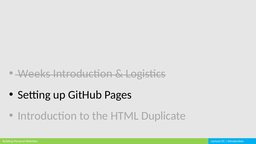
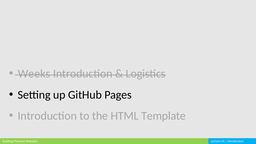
Duplicate: Duplicate -> Template
